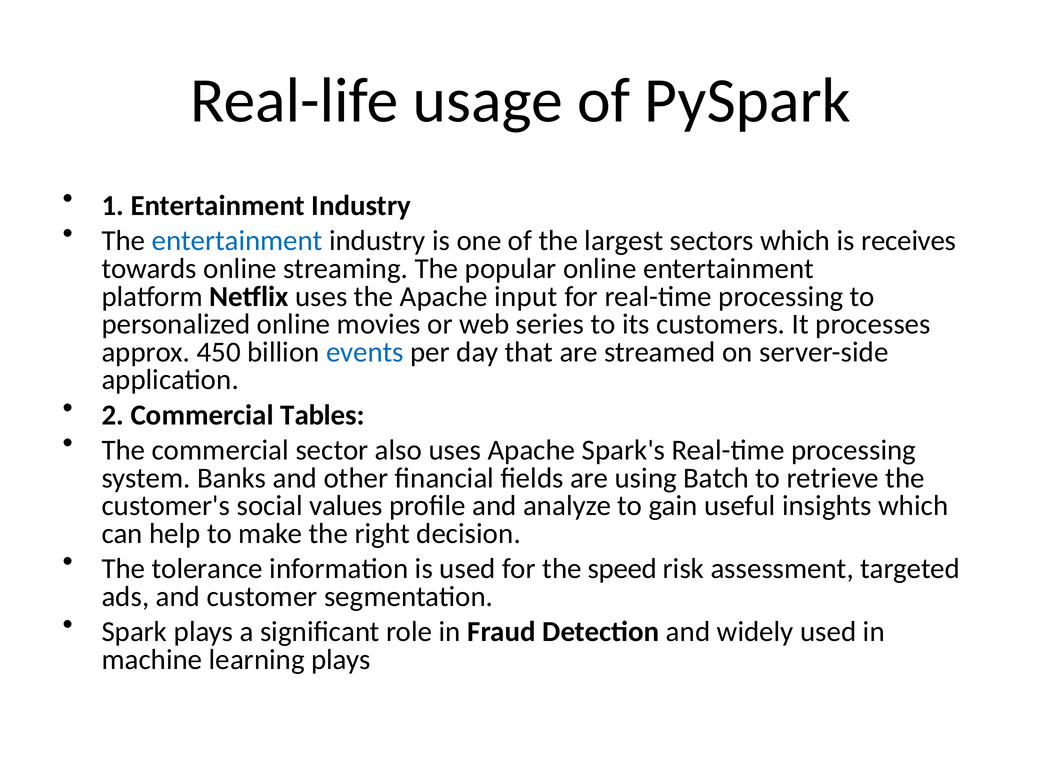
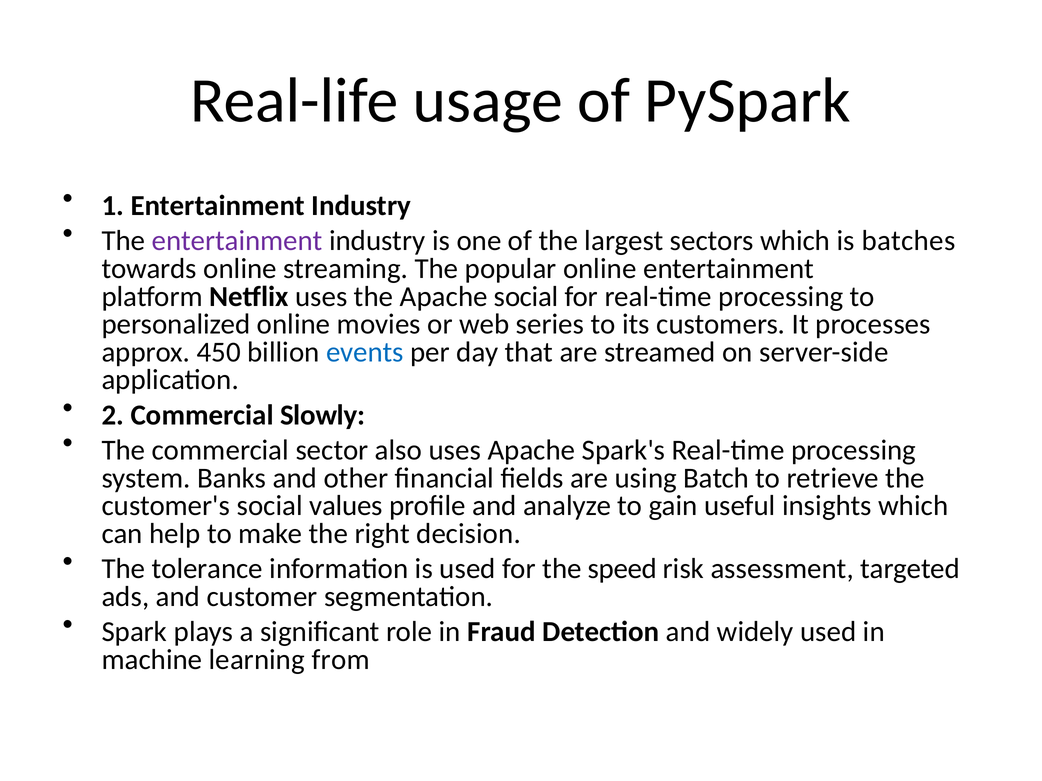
entertainment at (237, 241) colour: blue -> purple
receives: receives -> batches
Apache input: input -> social
Tables: Tables -> Slowly
learning plays: plays -> from
